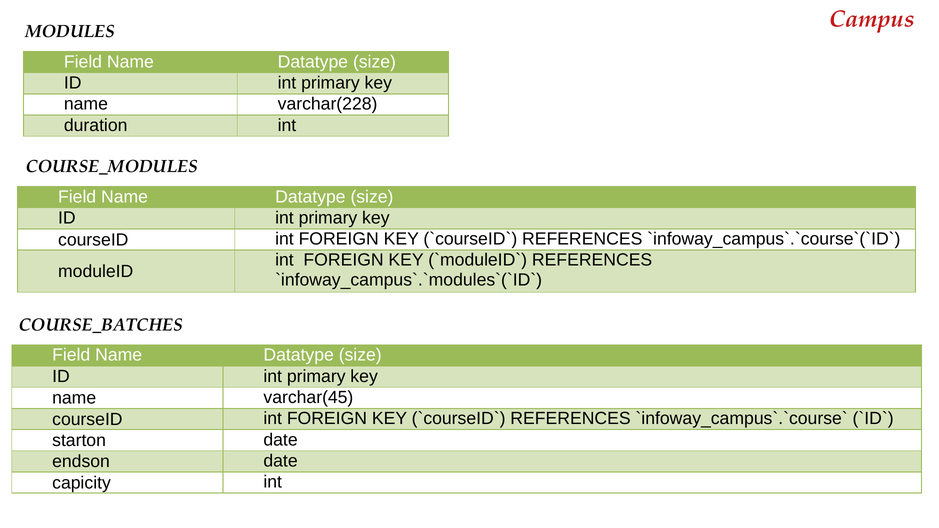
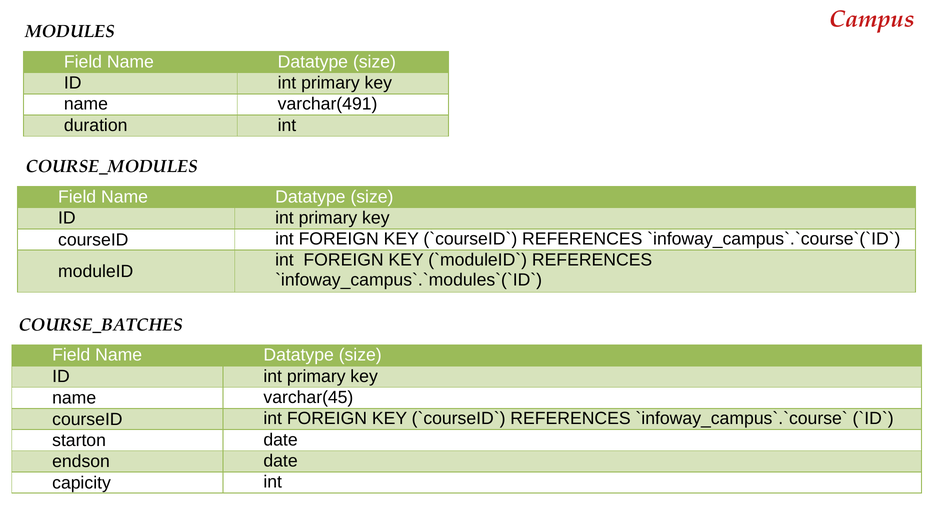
varchar(228: varchar(228 -> varchar(491
